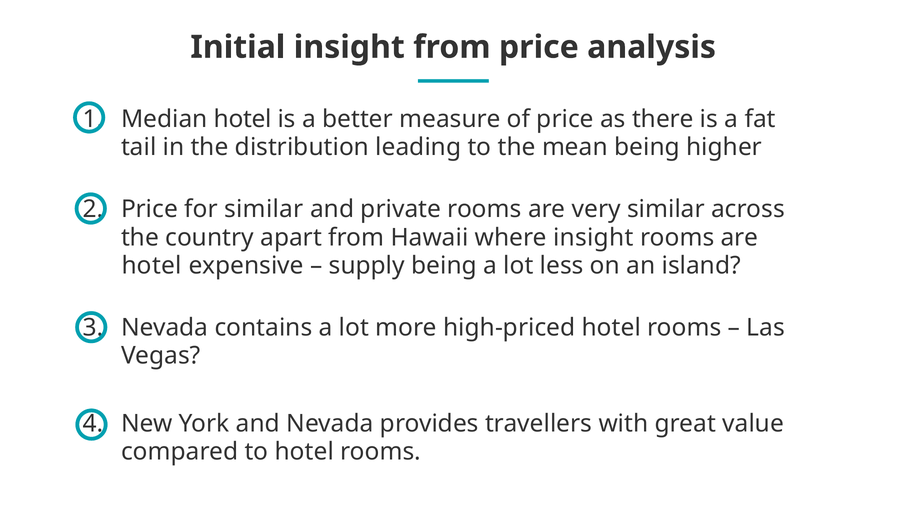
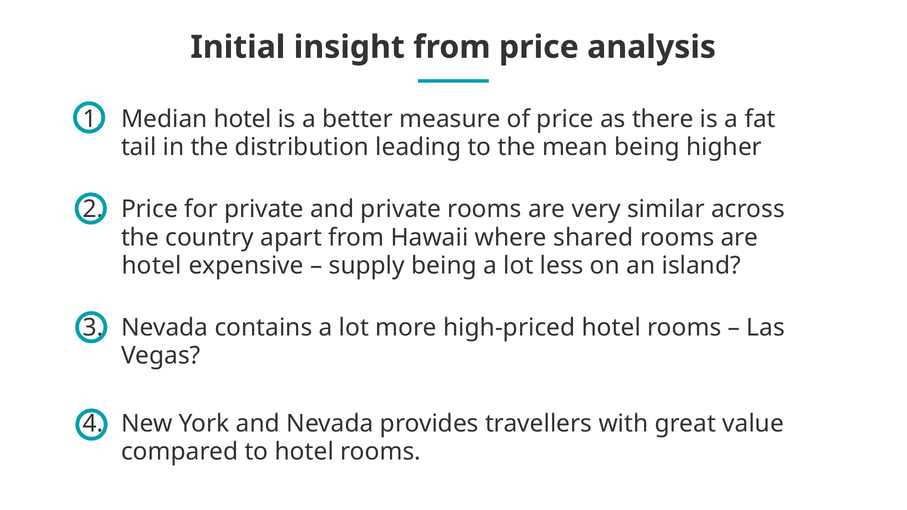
for similar: similar -> private
where insight: insight -> shared
